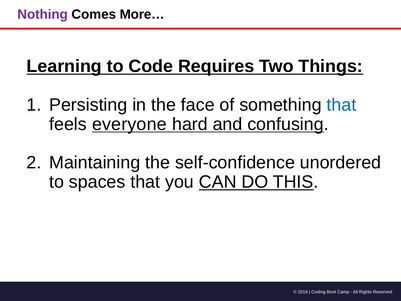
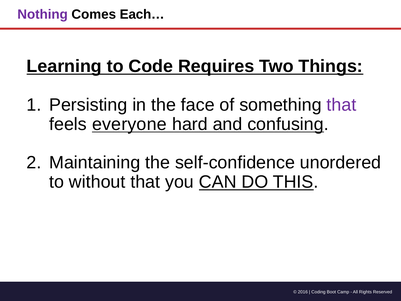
More…: More… -> Each…
that at (341, 105) colour: blue -> purple
spaces: spaces -> without
